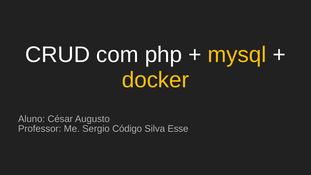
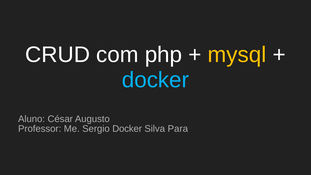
docker at (155, 80) colour: yellow -> light blue
Sergio Código: Código -> Docker
Esse: Esse -> Para
